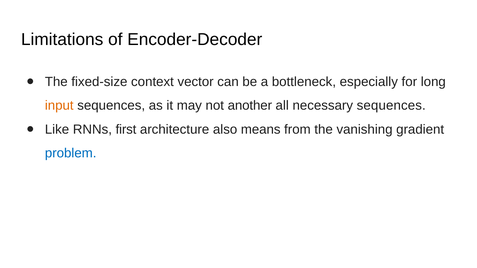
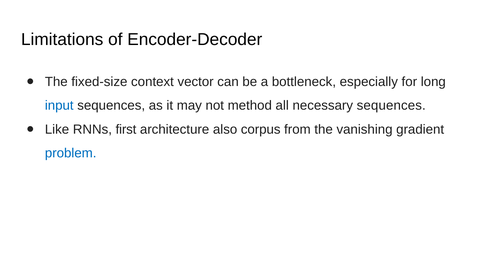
input colour: orange -> blue
another: another -> method
means: means -> corpus
